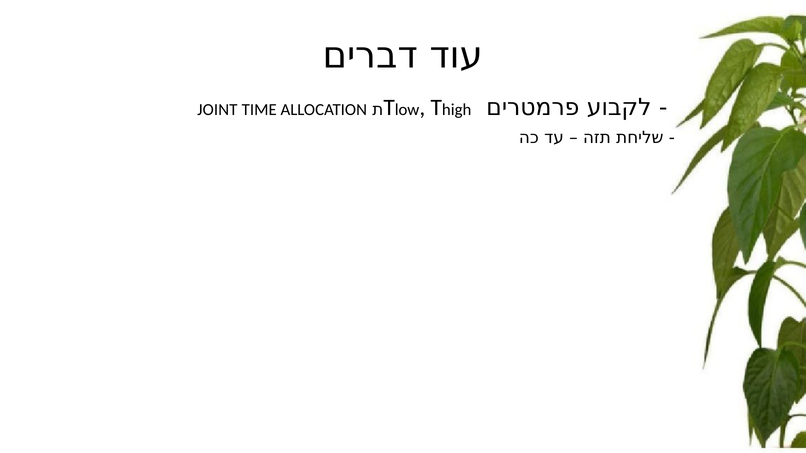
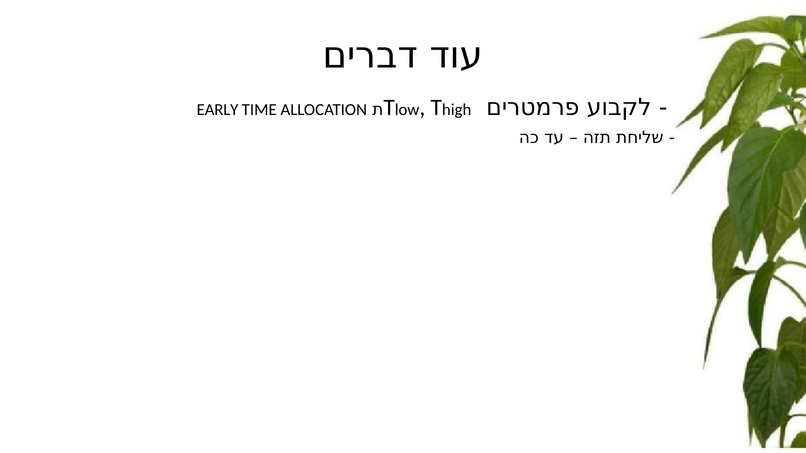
JOINT: JOINT -> EARLY
